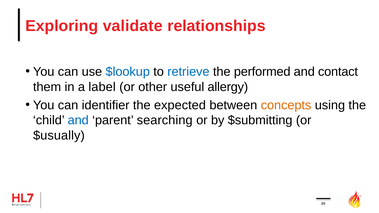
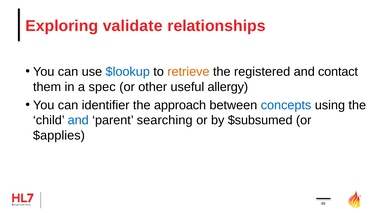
retrieve colour: blue -> orange
performed: performed -> registered
label: label -> spec
expected: expected -> approach
concepts colour: orange -> blue
$submitting: $submitting -> $subsumed
$usually: $usually -> $applies
